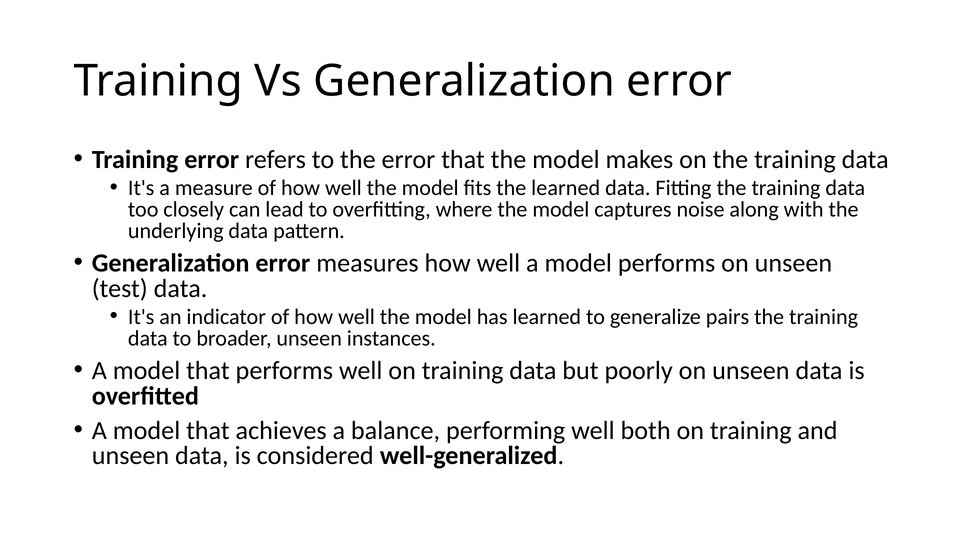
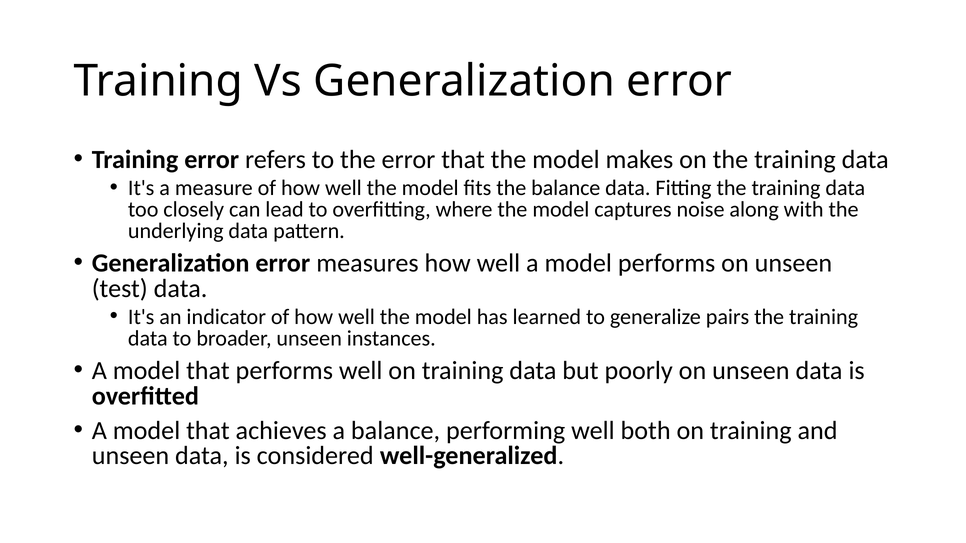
the learned: learned -> balance
